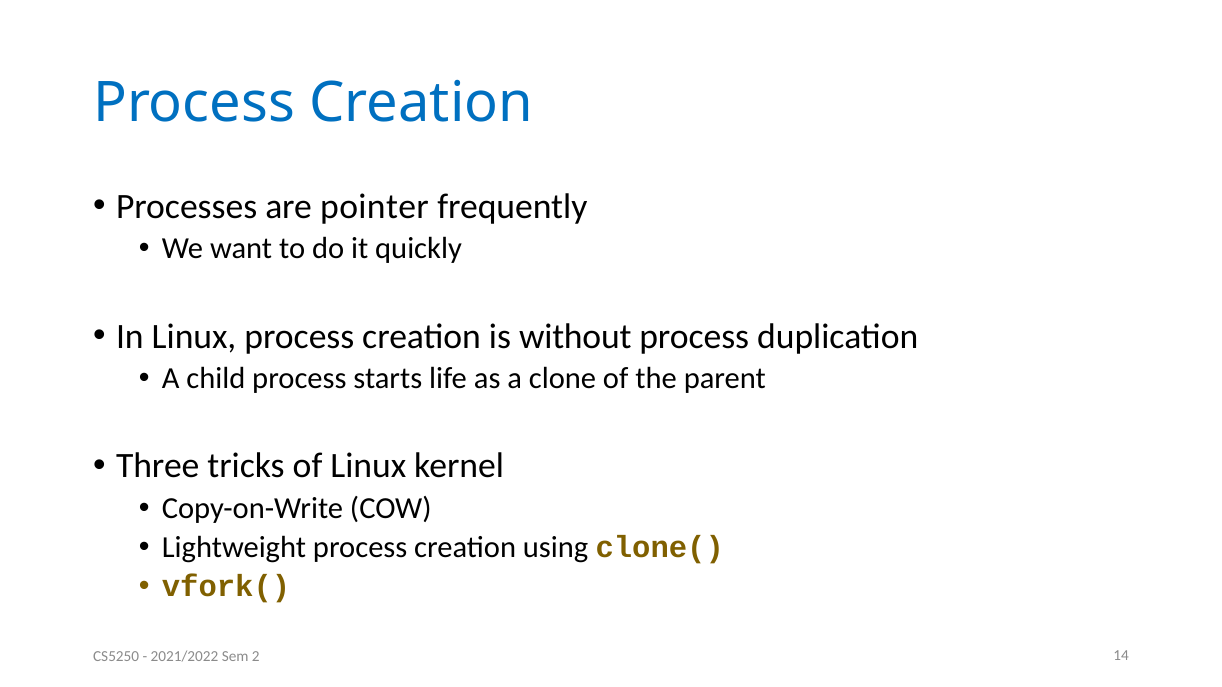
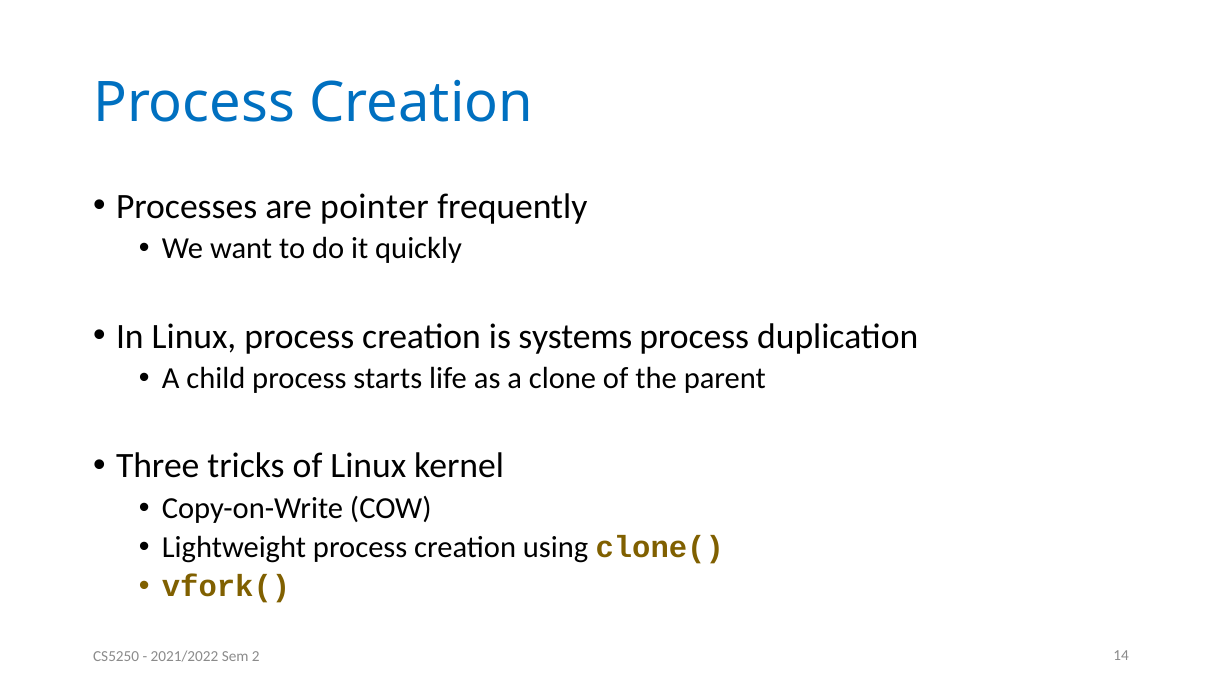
without: without -> systems
